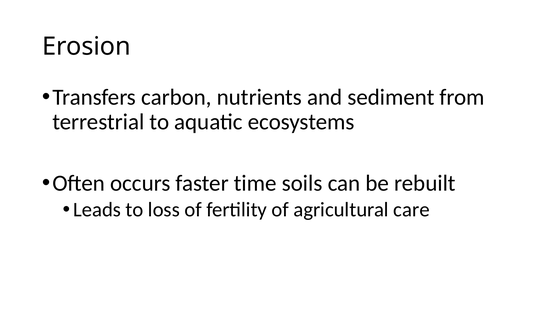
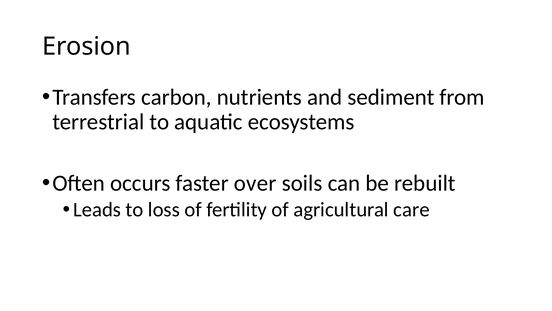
time: time -> over
